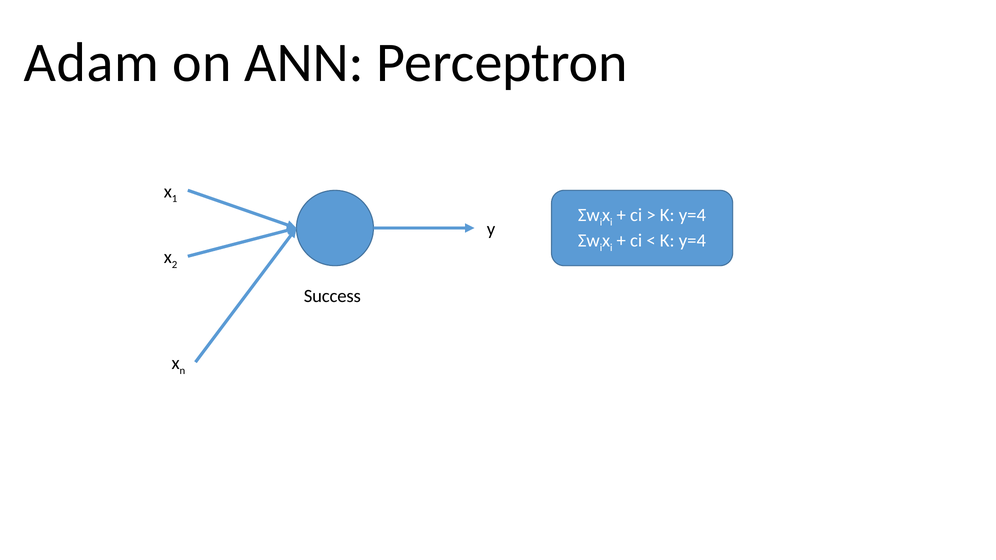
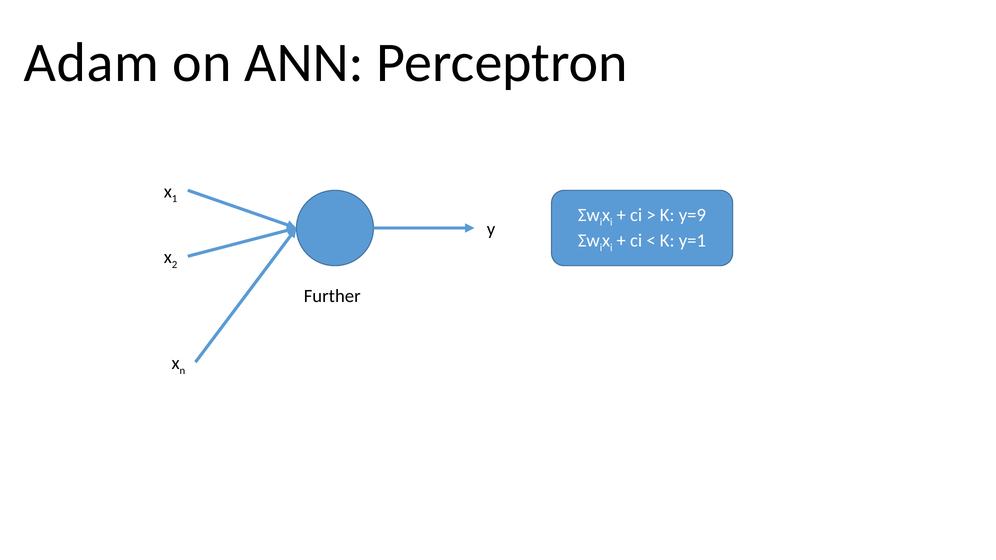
y=4 at (692, 215): y=4 -> y=9
y=4 at (692, 241): y=4 -> y=1
Success: Success -> Further
